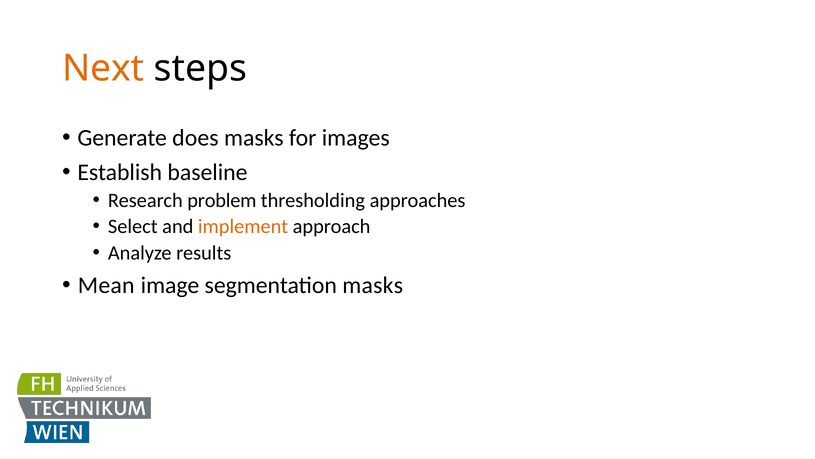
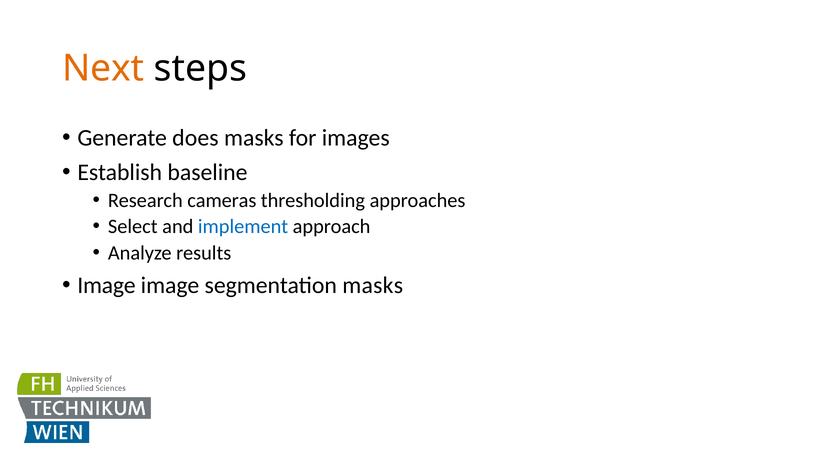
problem: problem -> cameras
implement colour: orange -> blue
Mean at (106, 285): Mean -> Image
